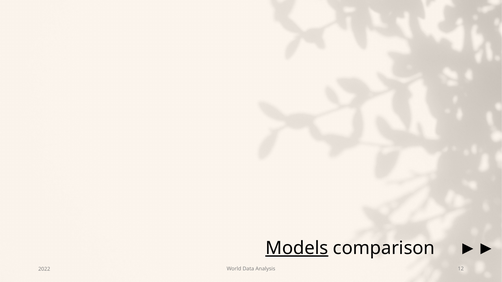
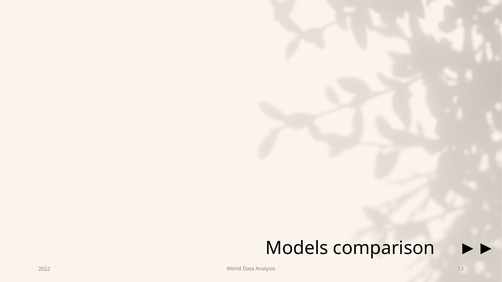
Models underline: present -> none
